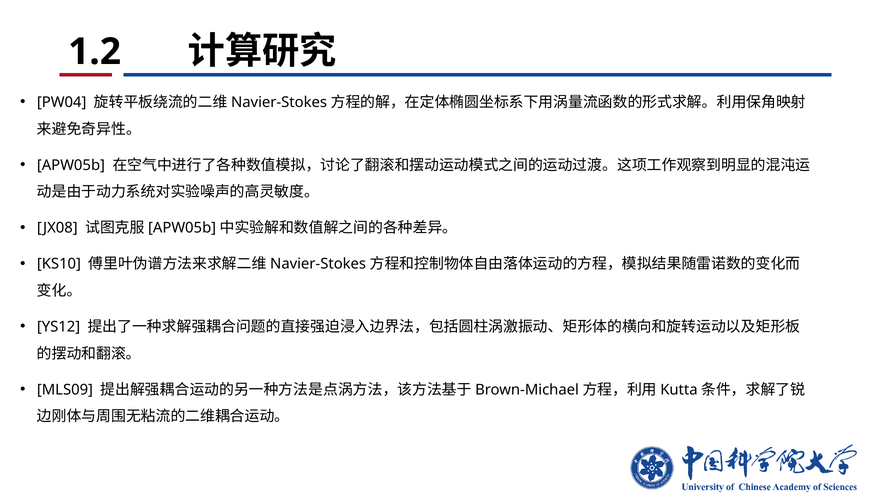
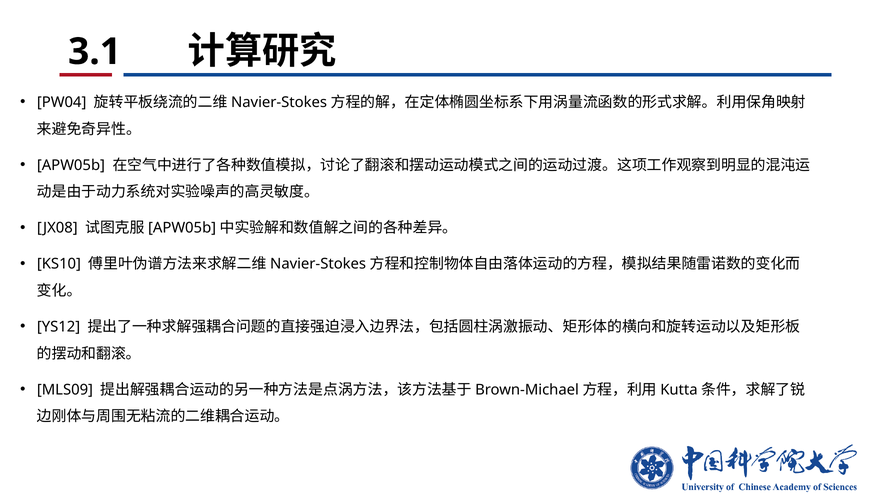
1.2: 1.2 -> 3.1
